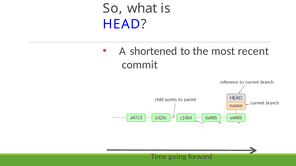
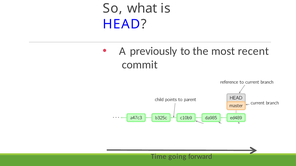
shortened: shortened -> previously
